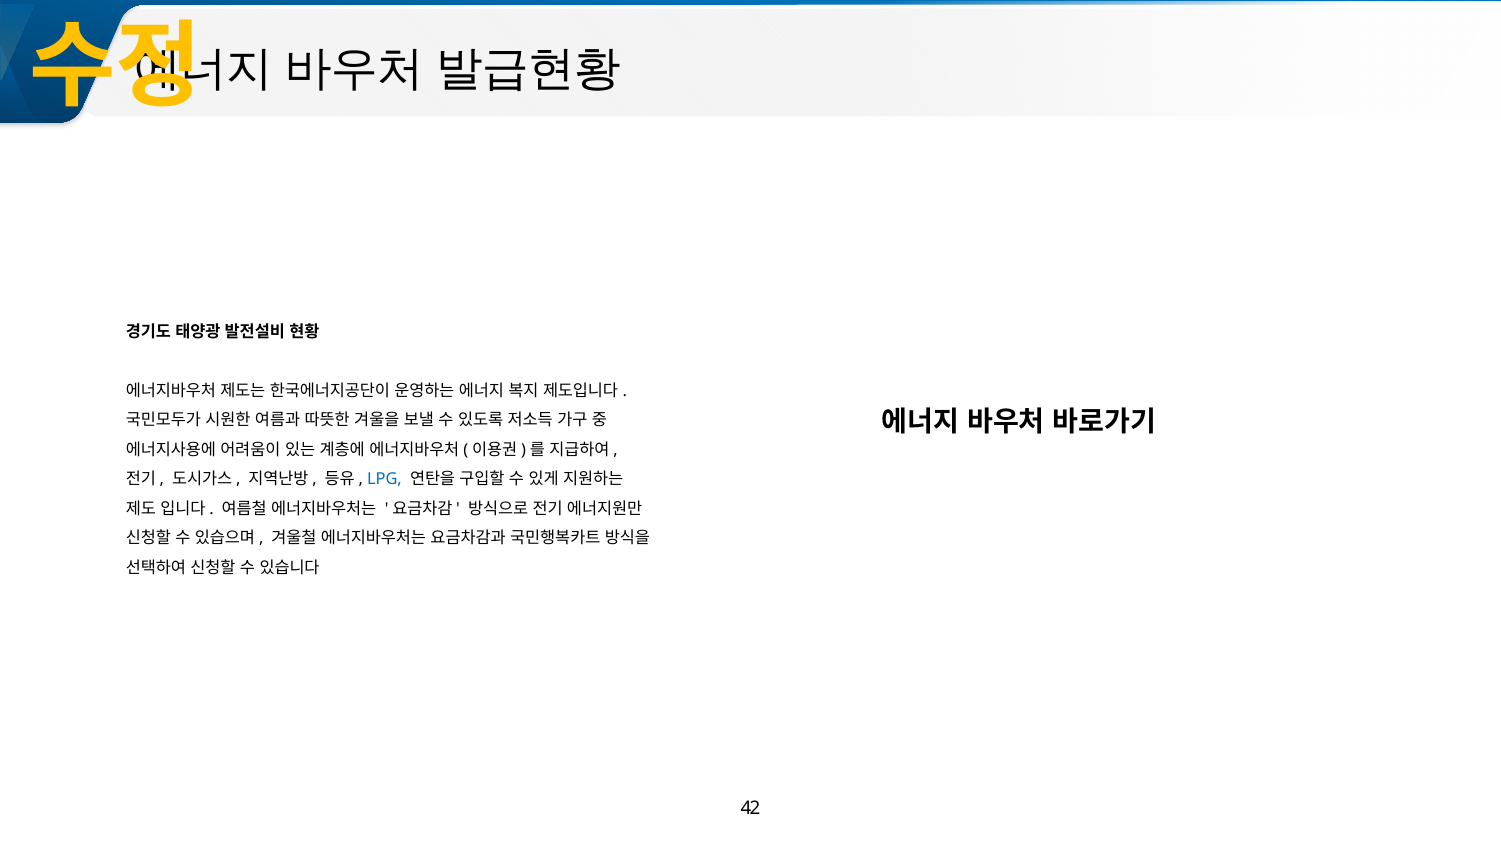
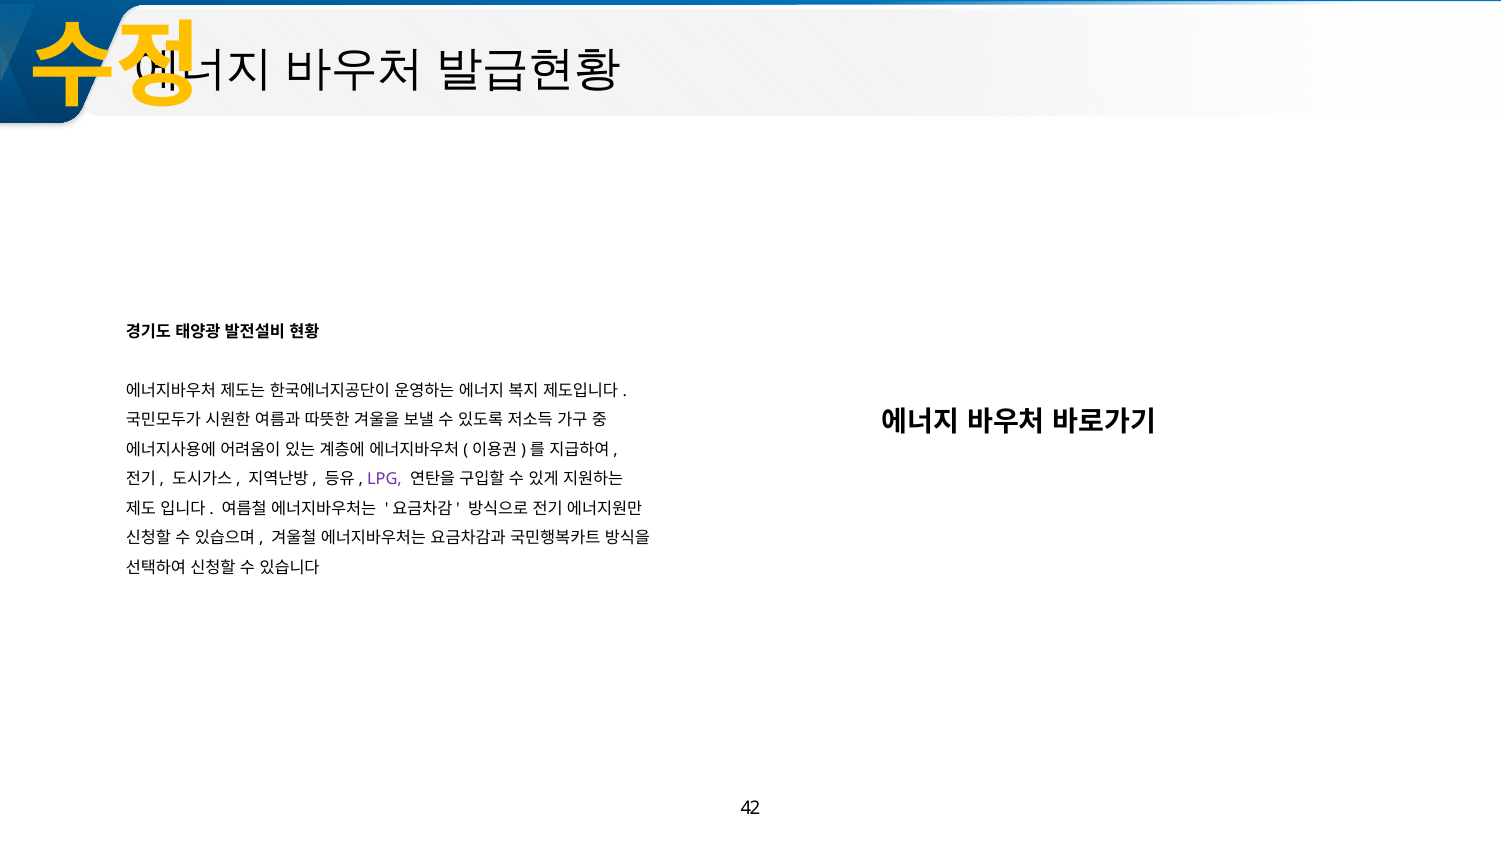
LPG colour: blue -> purple
